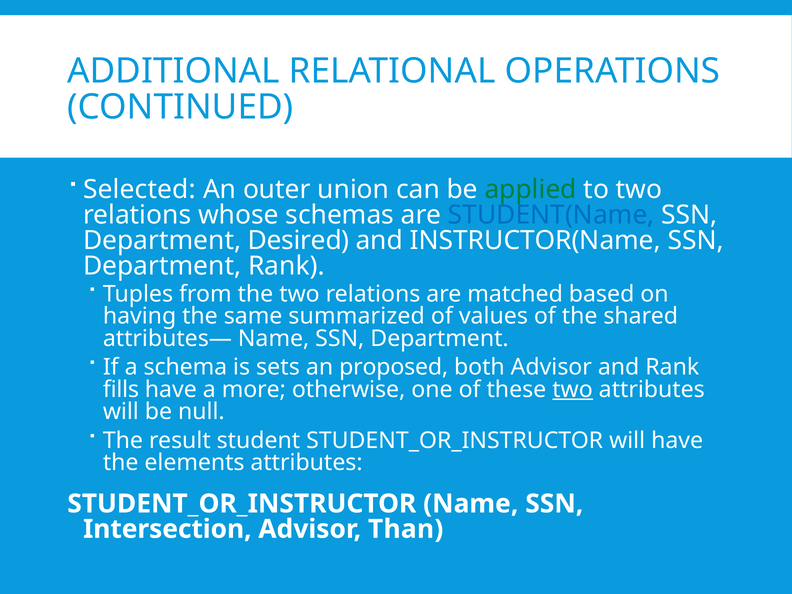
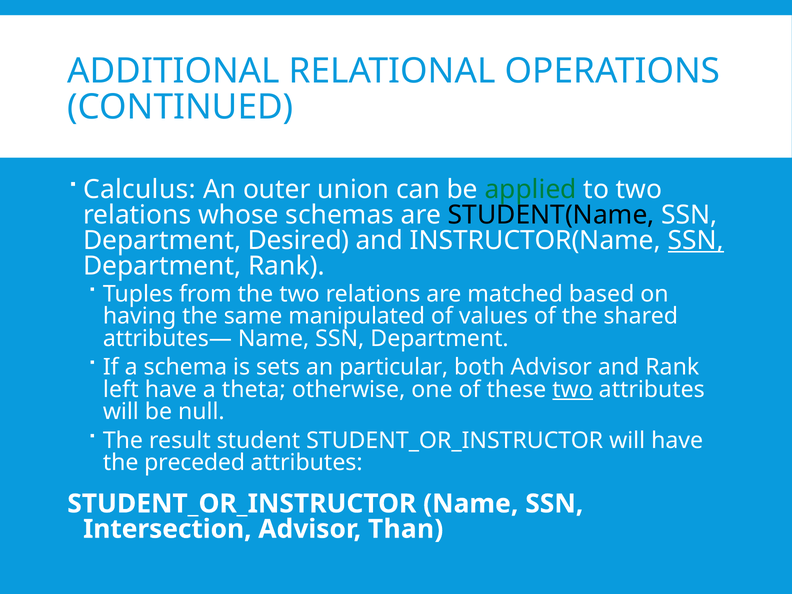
Selected: Selected -> Calculus
STUDENT(Name colour: blue -> black
SSN at (696, 240) underline: none -> present
summarized: summarized -> manipulated
proposed: proposed -> particular
fills: fills -> left
more: more -> theta
elements: elements -> preceded
